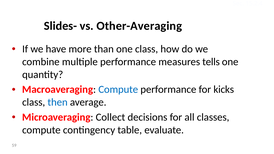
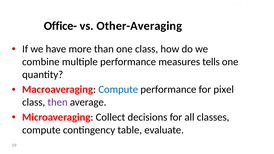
Slides-: Slides- -> Office-
kicks: kicks -> pixel
then colour: blue -> purple
